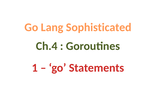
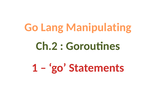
Sophisticated: Sophisticated -> Manipulating
Ch.4: Ch.4 -> Ch.2
